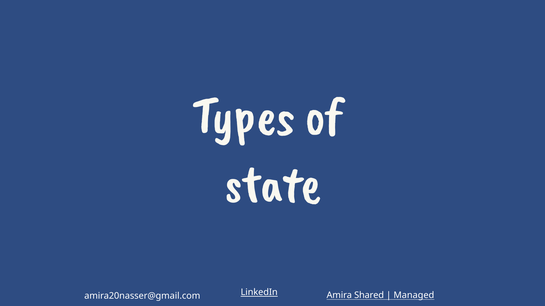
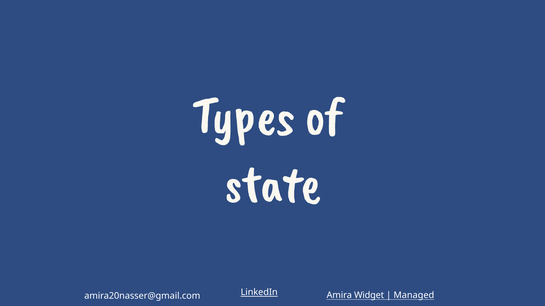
Shared: Shared -> Widget
